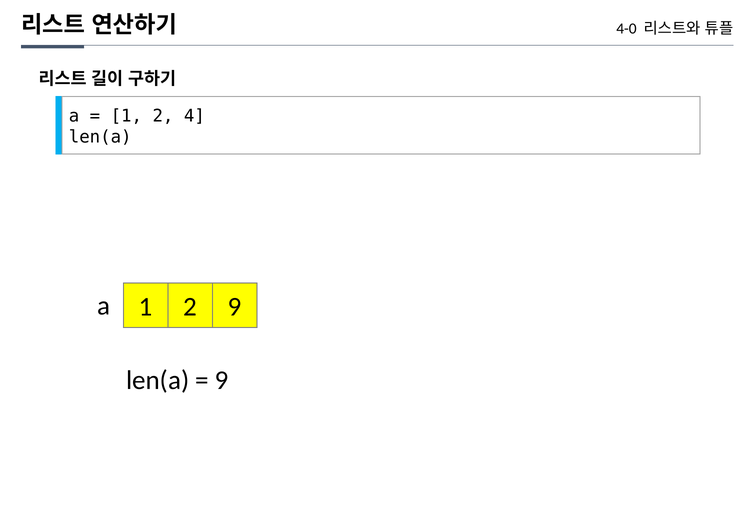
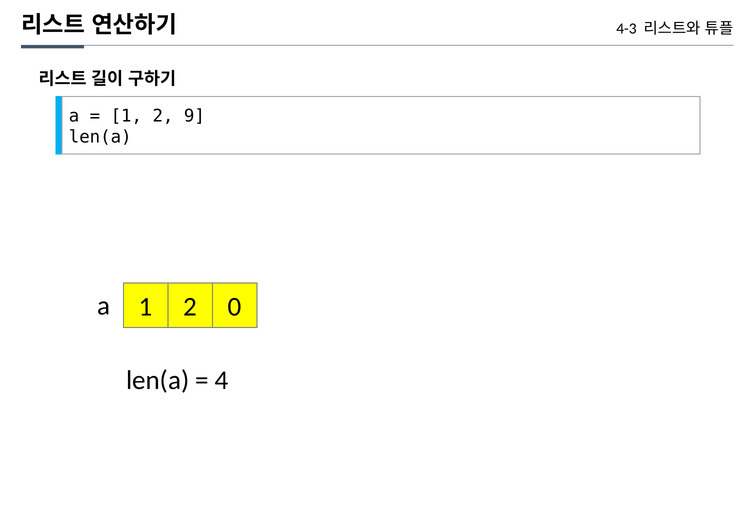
4-0: 4-0 -> 4-3
4: 4 -> 9
2 9: 9 -> 0
9 at (222, 380): 9 -> 4
